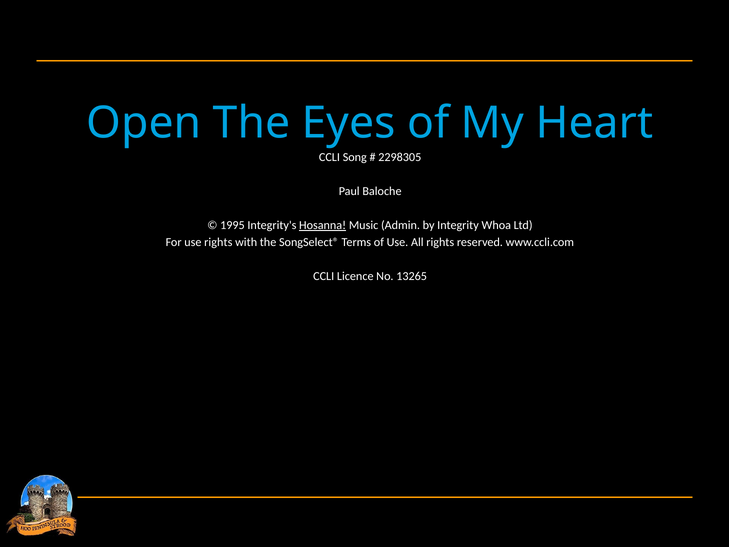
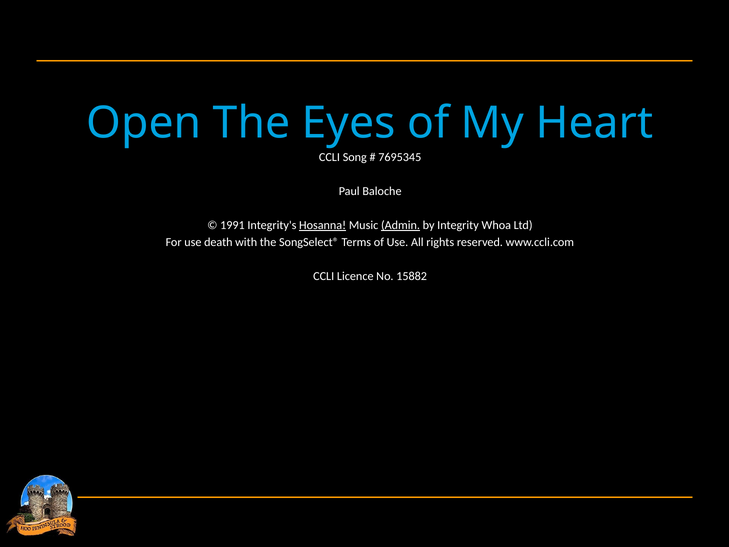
2298305: 2298305 -> 7695345
1995: 1995 -> 1991
Admin underline: none -> present
use rights: rights -> death
13265: 13265 -> 15882
